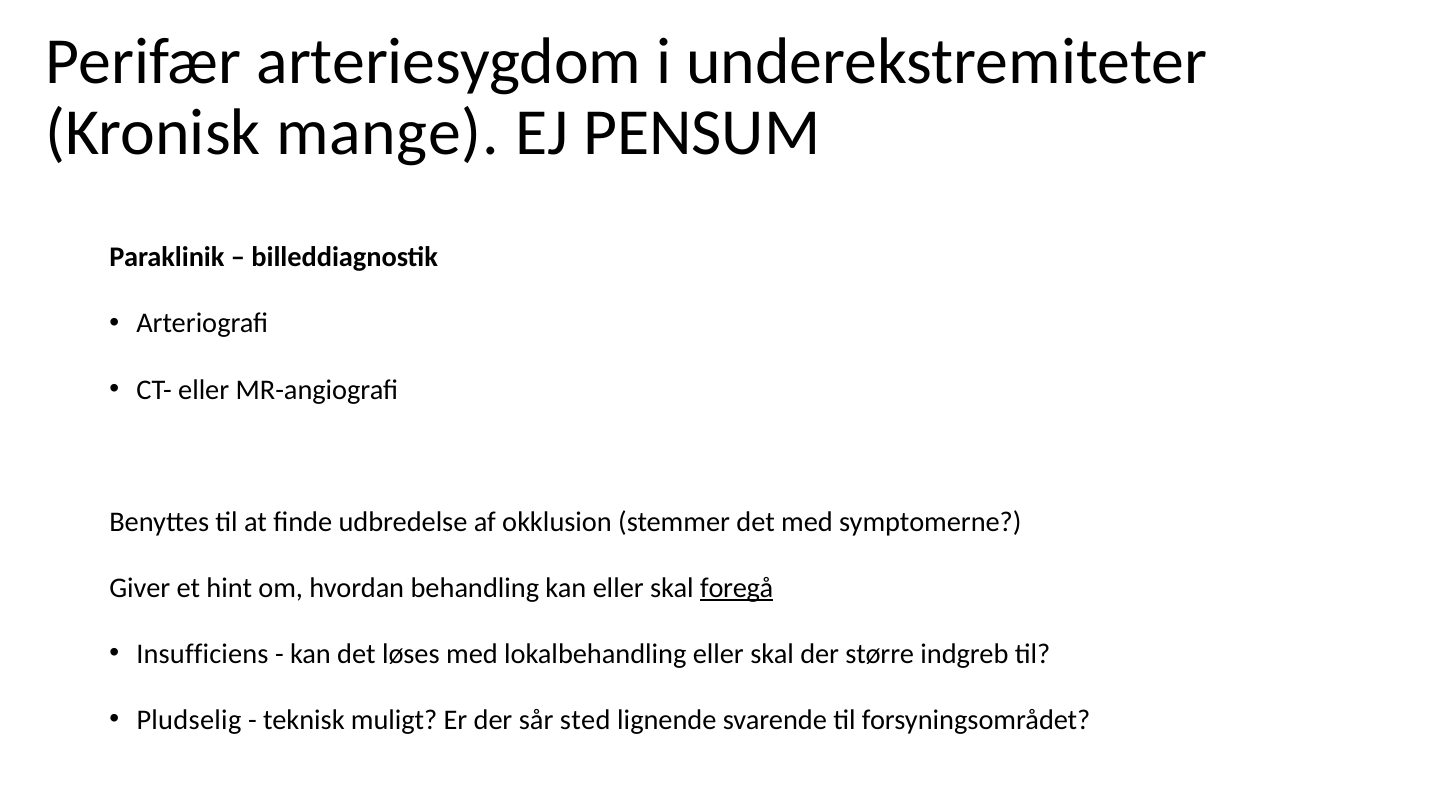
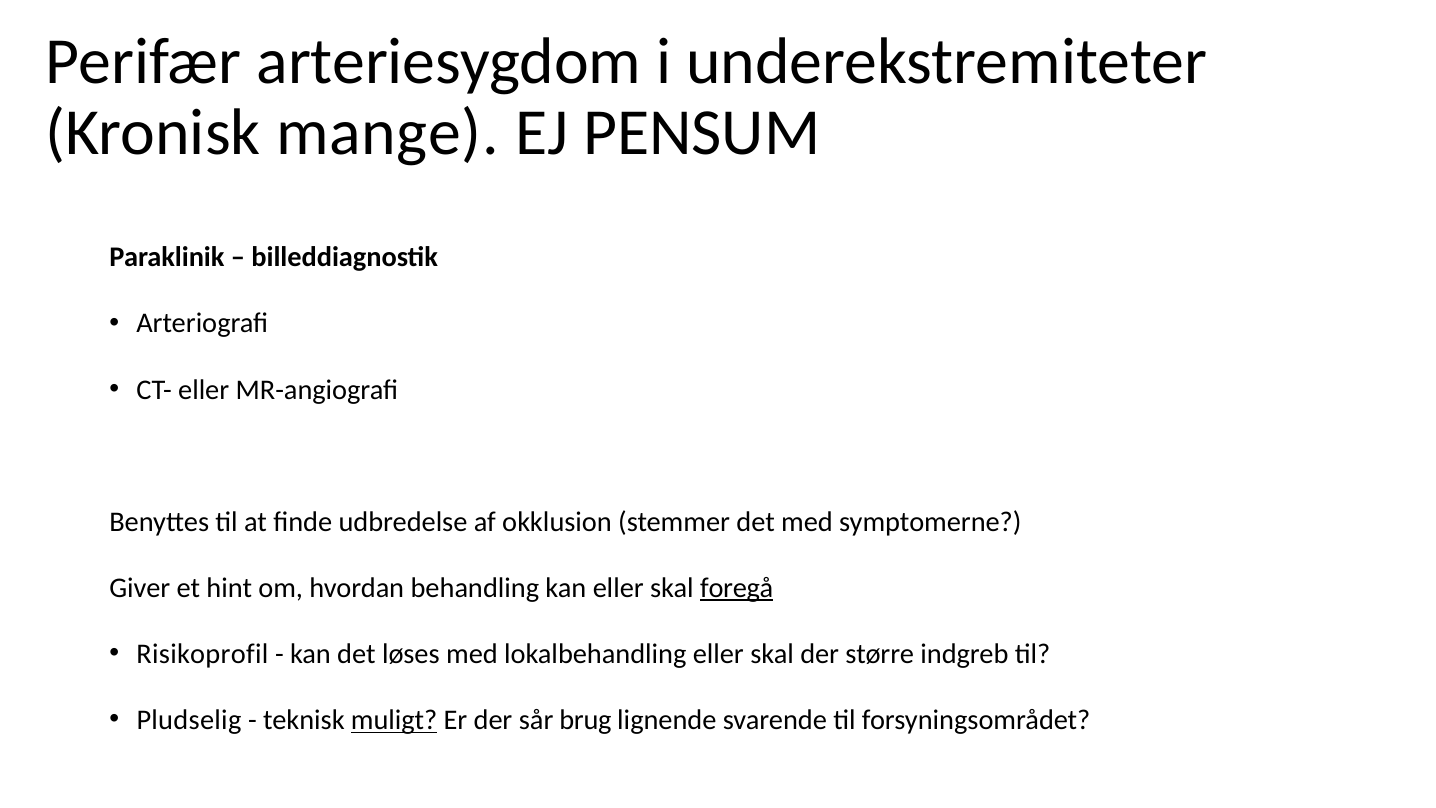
Insufficiens: Insufficiens -> Risikoprofil
muligt underline: none -> present
sted: sted -> brug
